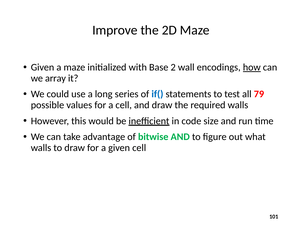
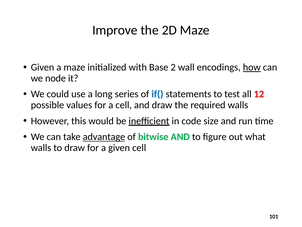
array: array -> node
79: 79 -> 12
advantage underline: none -> present
